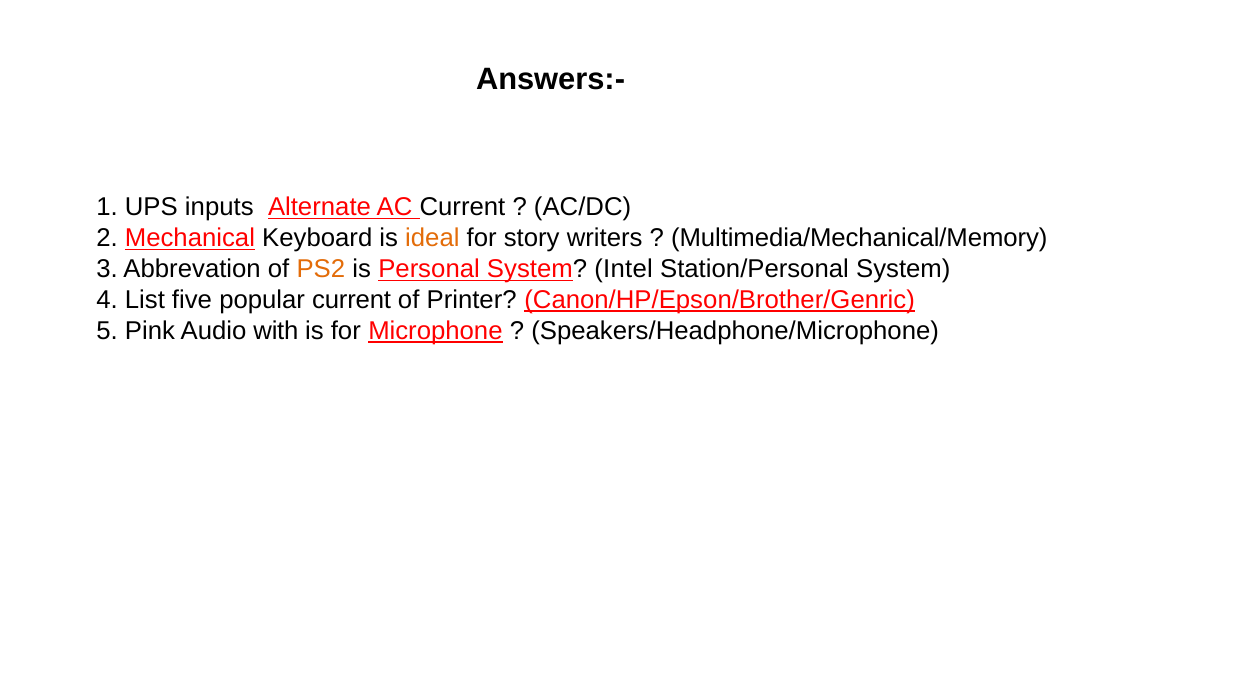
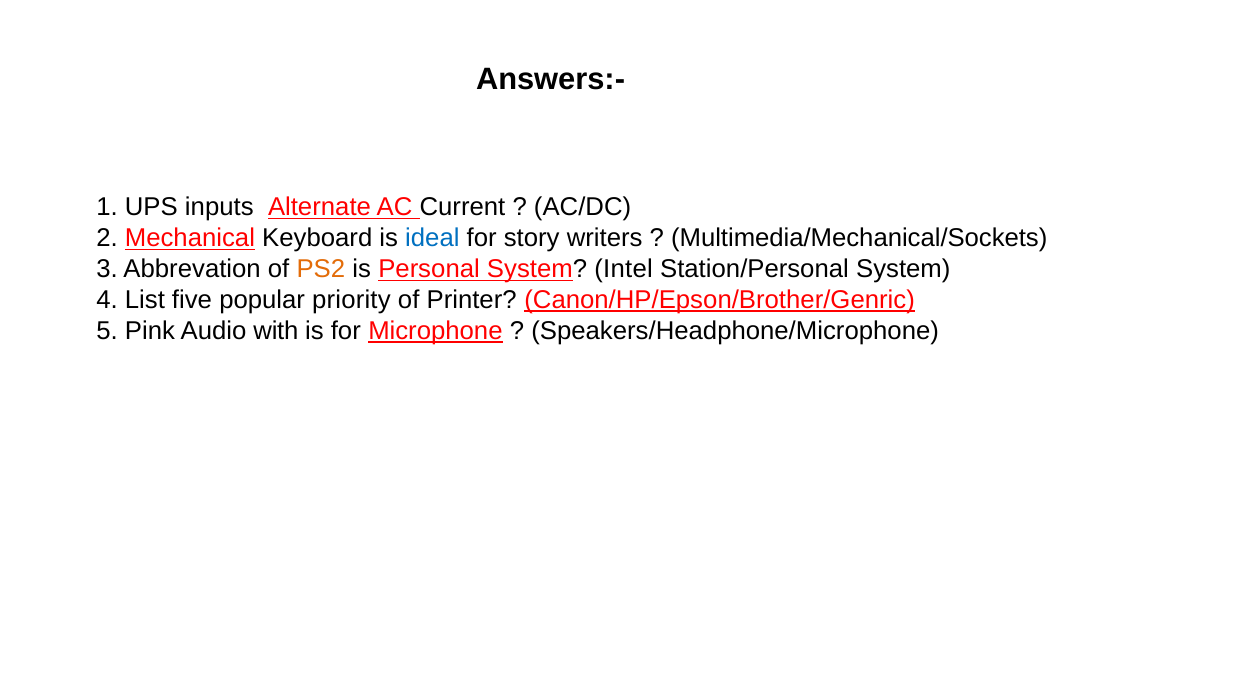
ideal colour: orange -> blue
Multimedia/Mechanical/Memory: Multimedia/Mechanical/Memory -> Multimedia/Mechanical/Sockets
popular current: current -> priority
